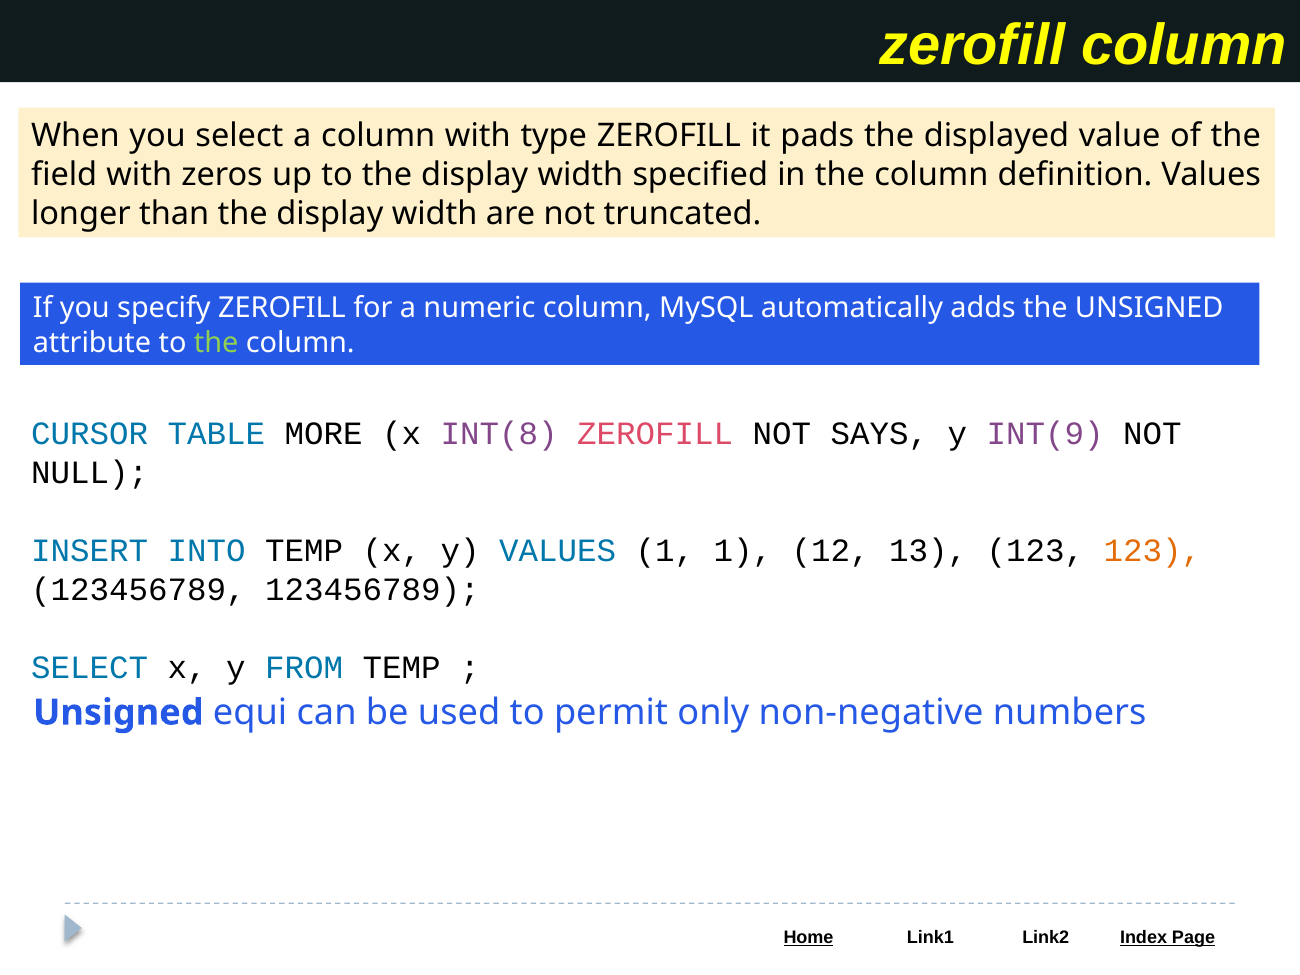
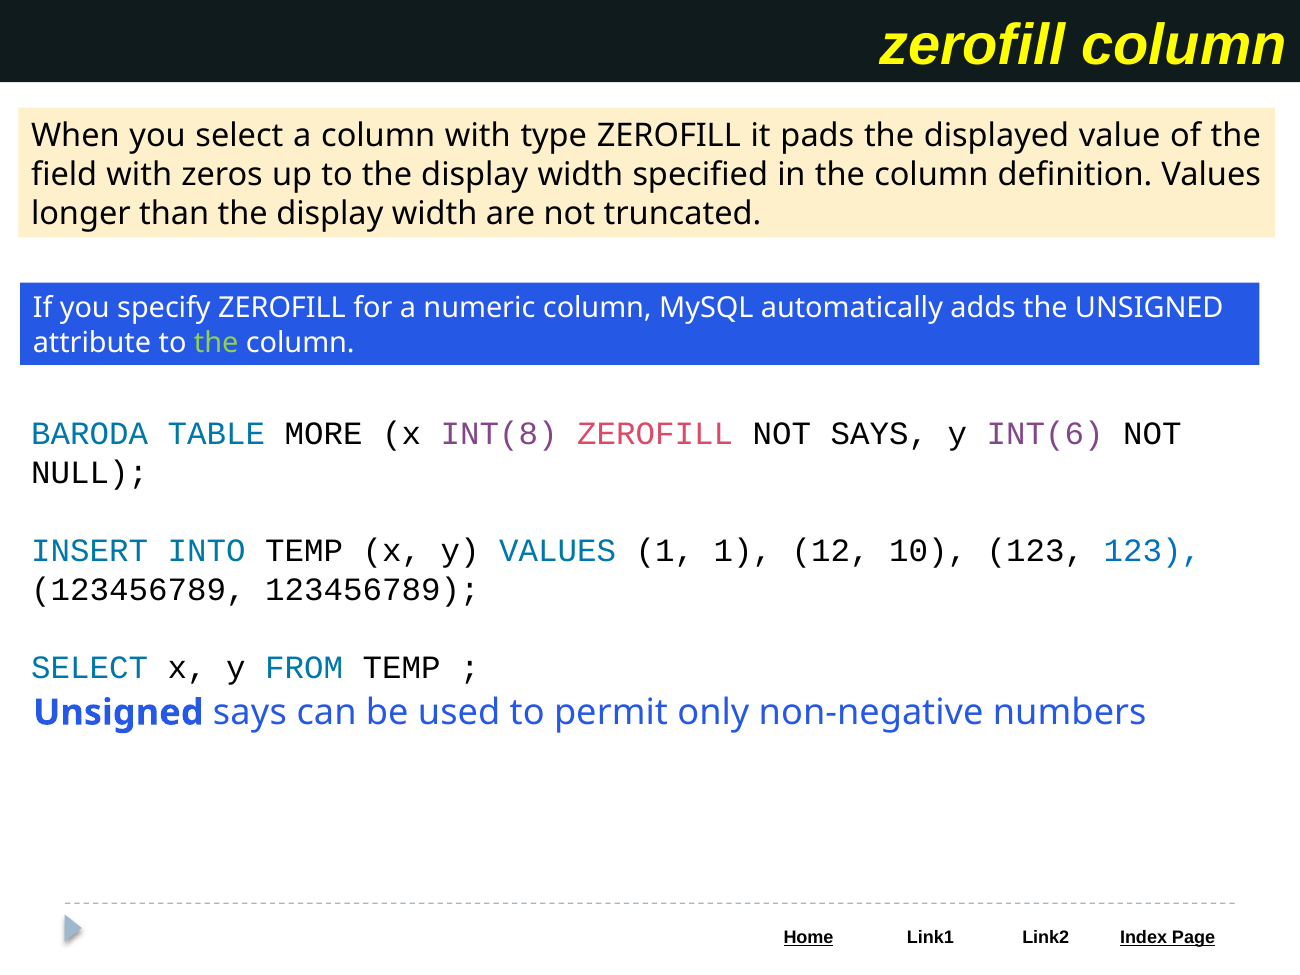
CURSOR: CURSOR -> BARODA
INT(9: INT(9 -> INT(6
13: 13 -> 10
123 at (1152, 551) colour: orange -> blue
Unsigned equi: equi -> says
